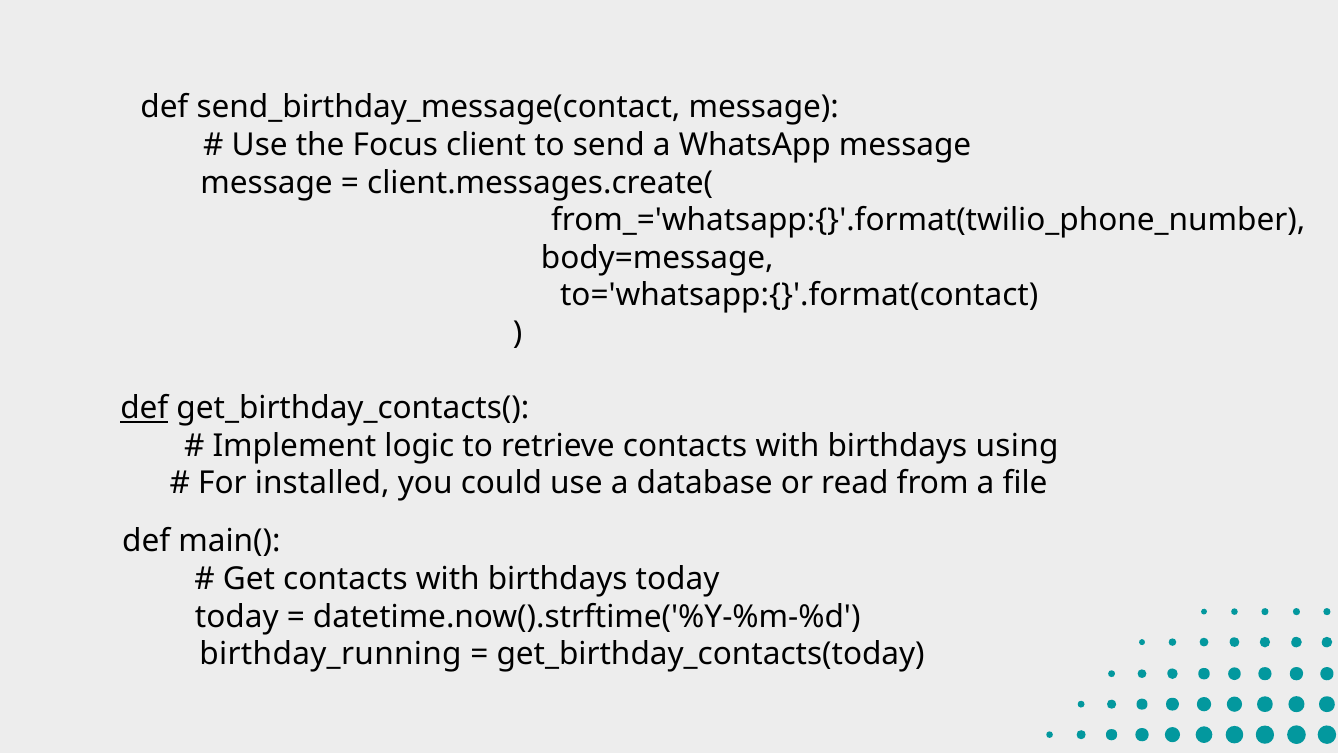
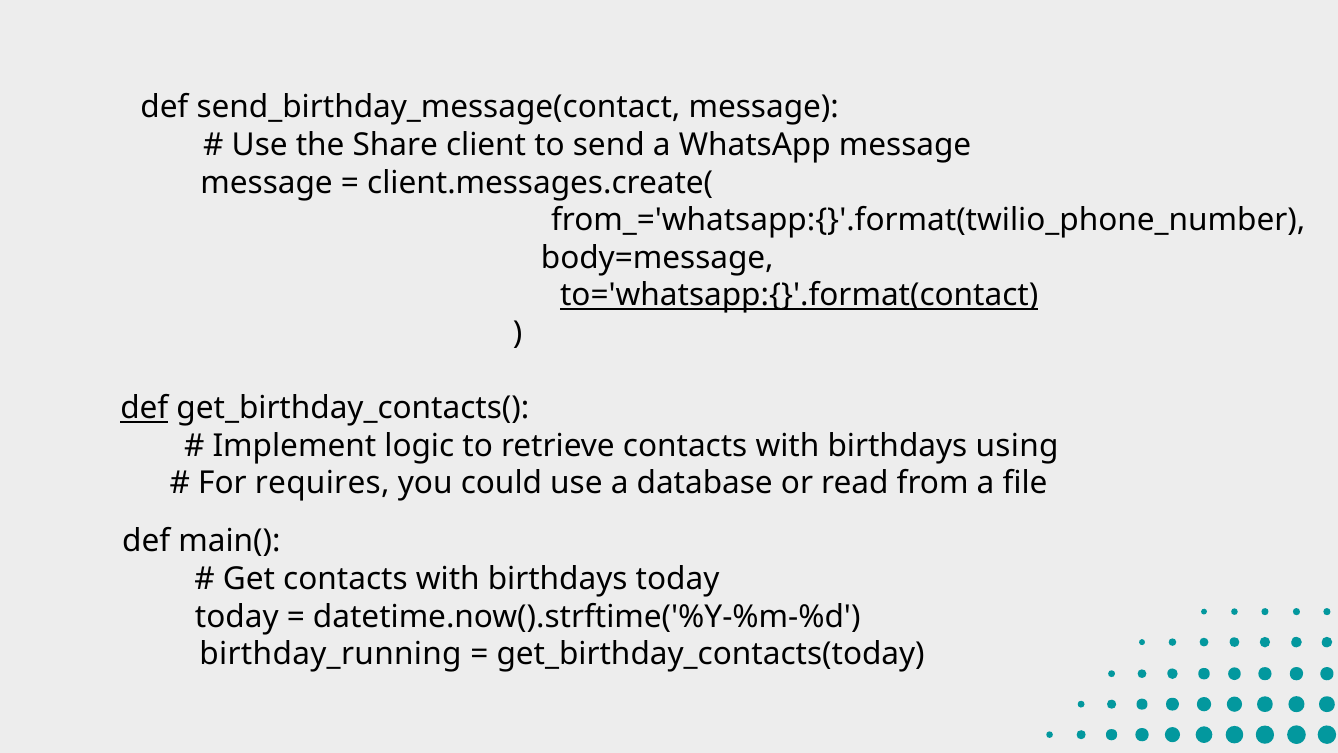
Focus: Focus -> Share
to='whatsapp:{}'.format(contact underline: none -> present
installed: installed -> requires
